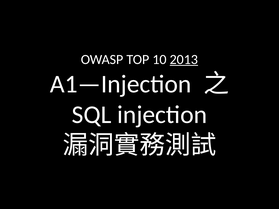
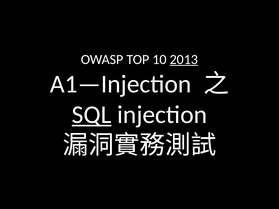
SQL underline: none -> present
